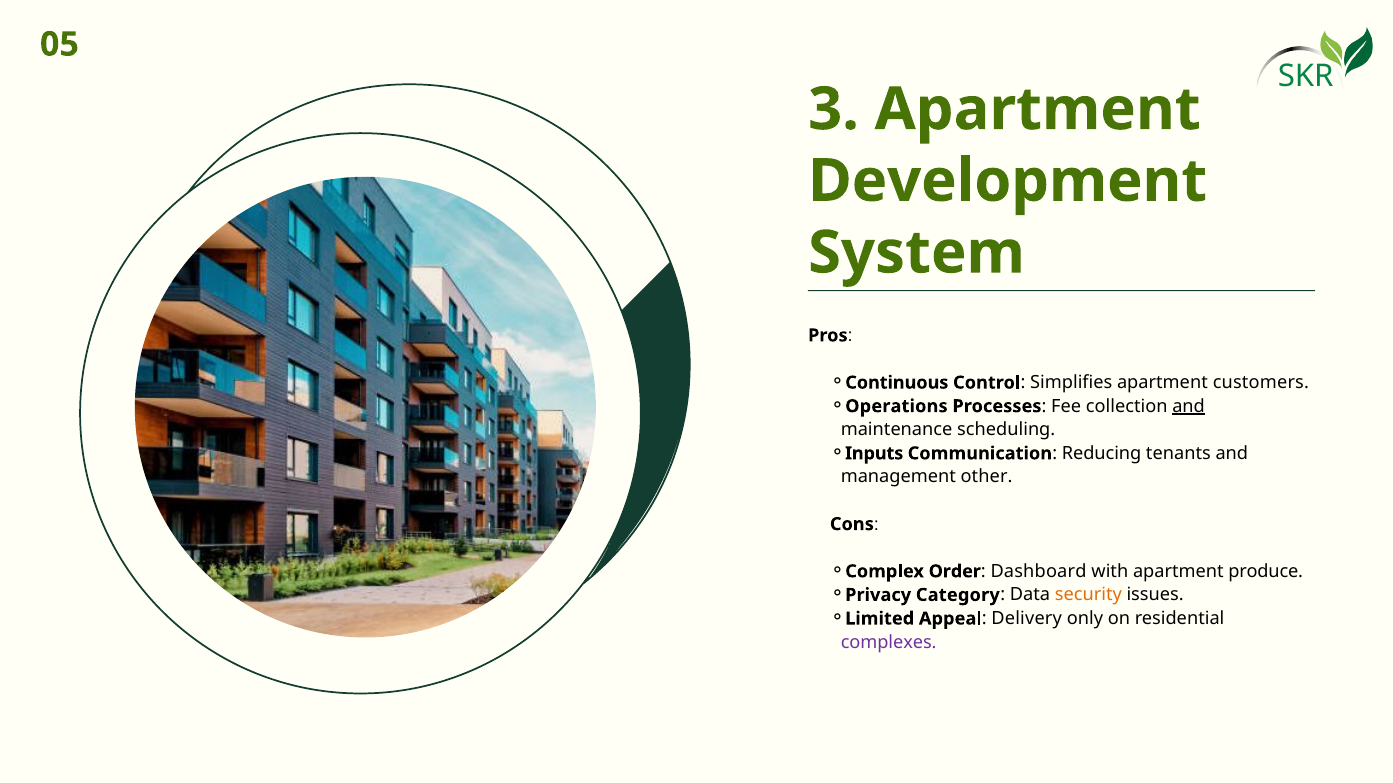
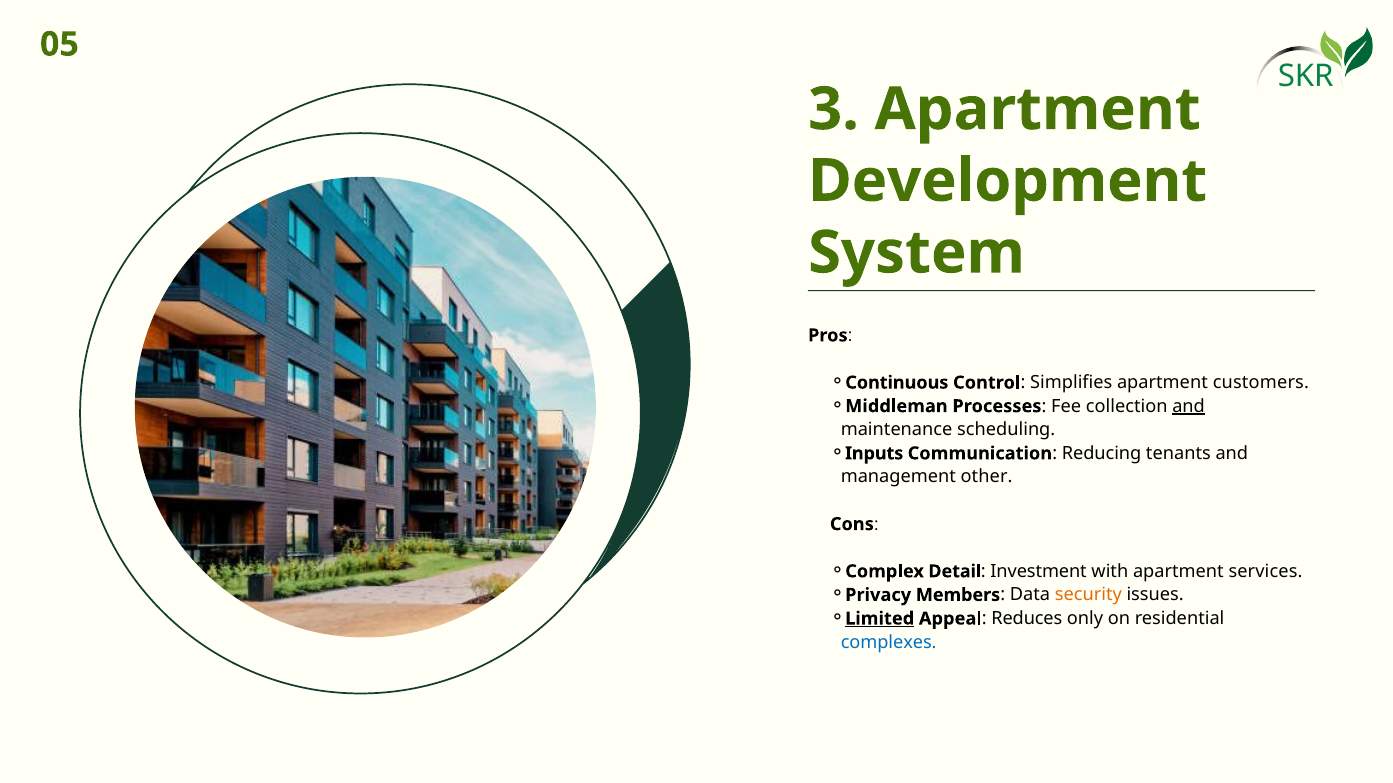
Operations: Operations -> Middleman
Order: Order -> Detail
Dashboard: Dashboard -> Investment
produce: produce -> services
Category: Category -> Members
Limited underline: none -> present
Delivery: Delivery -> Reduces
complexes colour: purple -> blue
